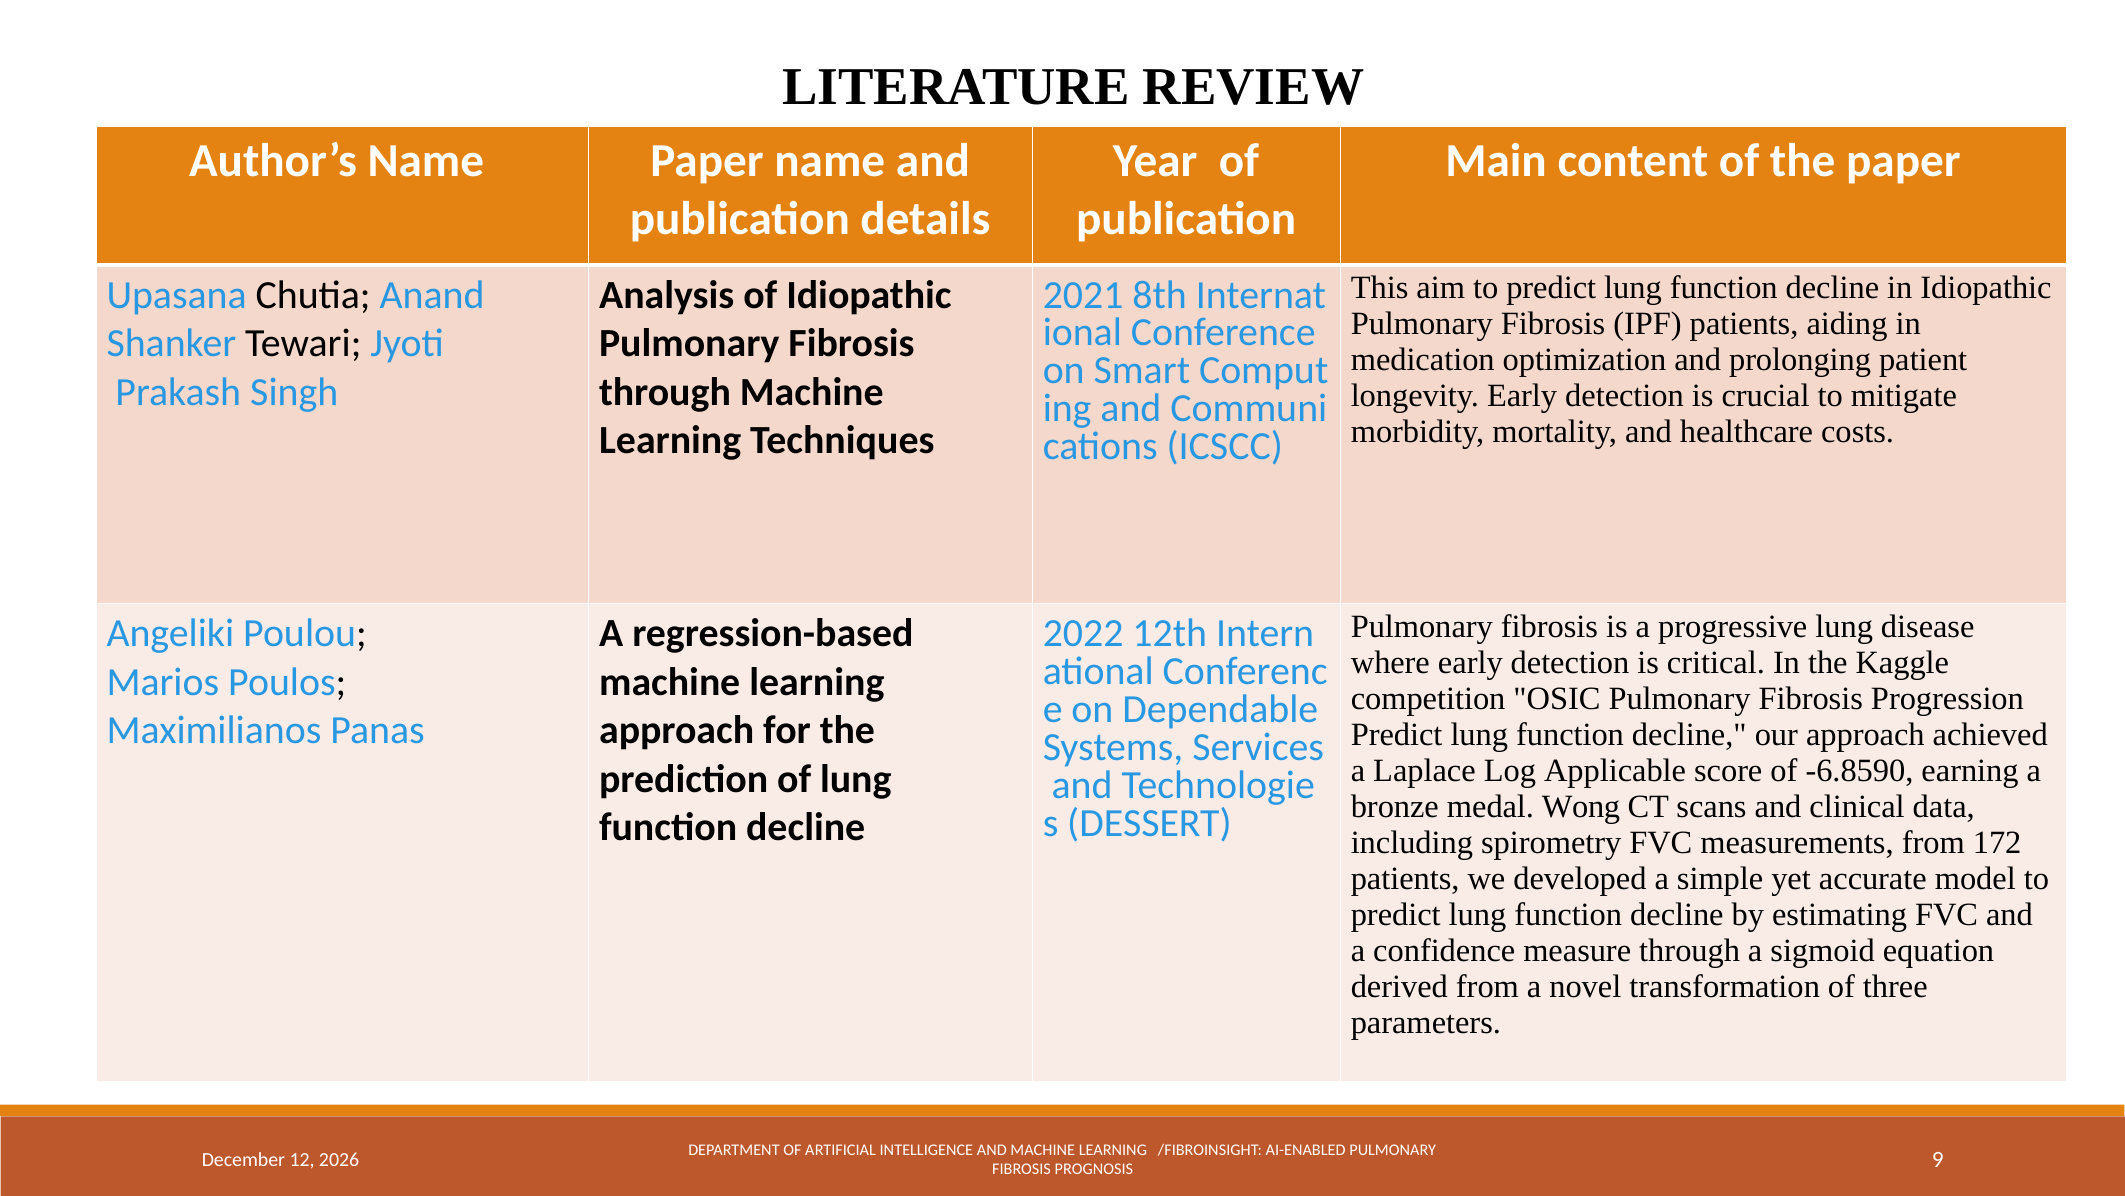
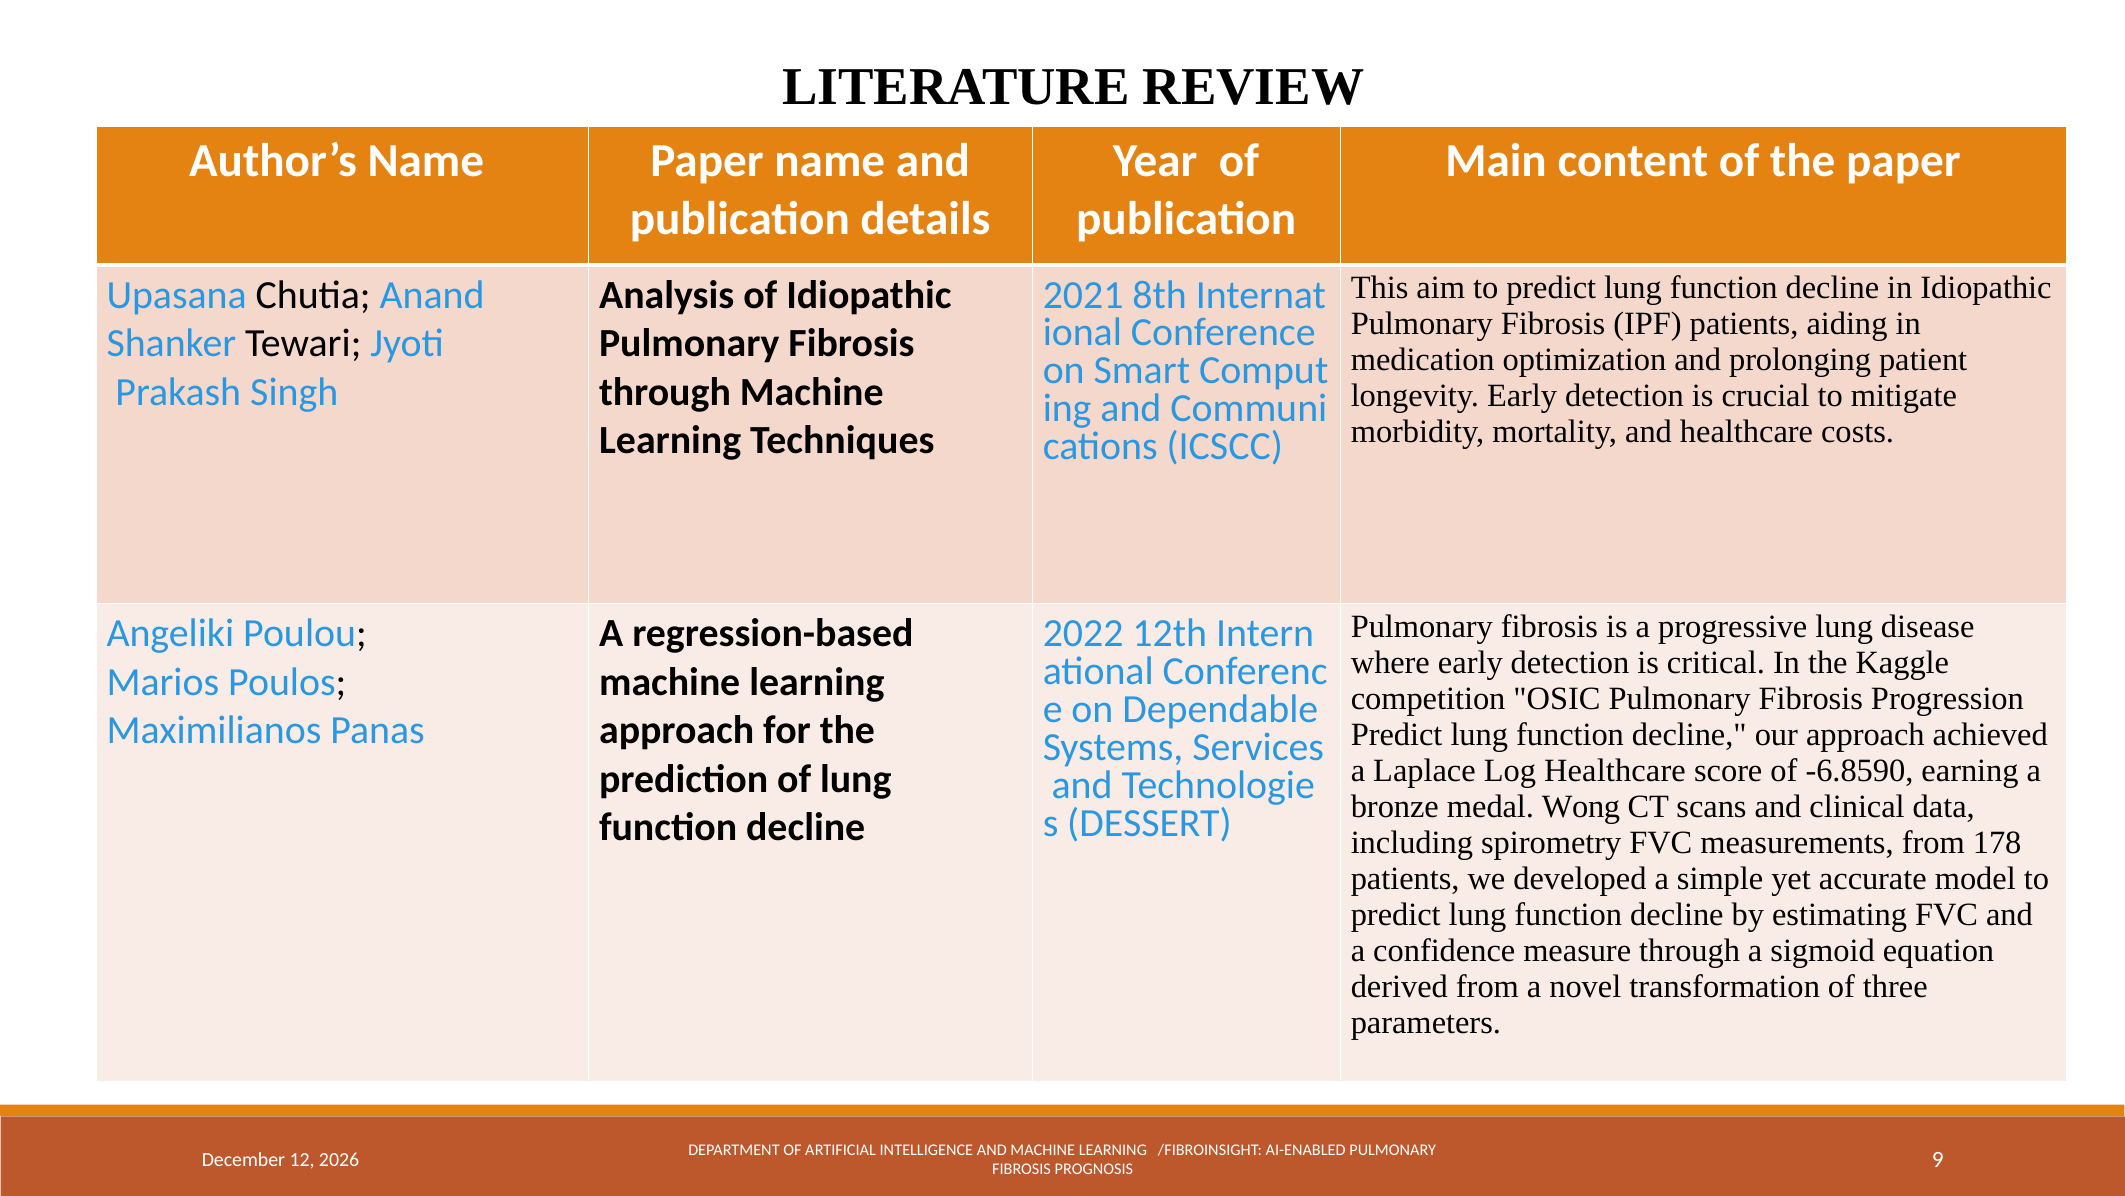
Log Applicable: Applicable -> Healthcare
172: 172 -> 178
